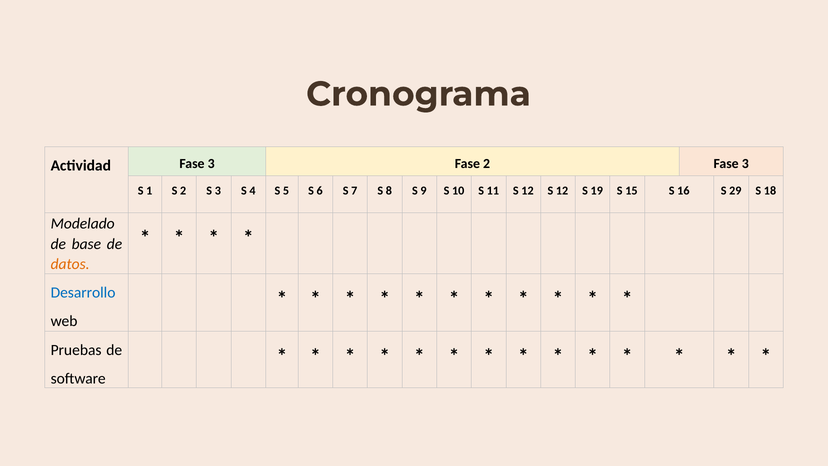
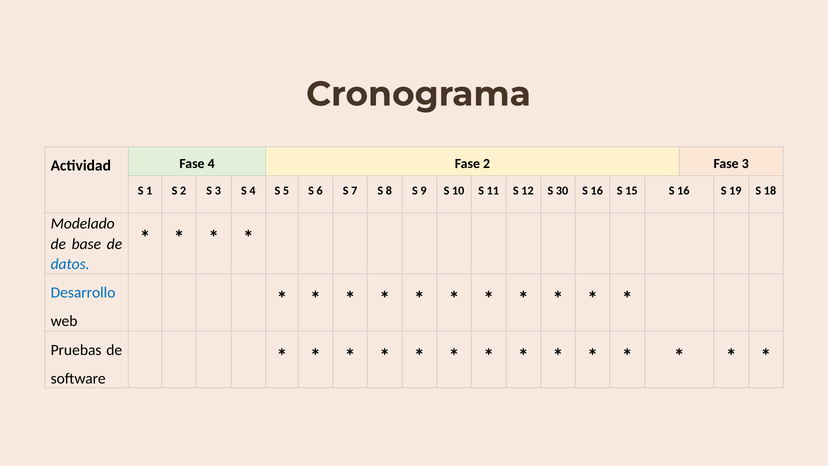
Actividad Fase 3: 3 -> 4
12 S 12: 12 -> 30
19 at (597, 191): 19 -> 16
29: 29 -> 19
datos colour: orange -> blue
